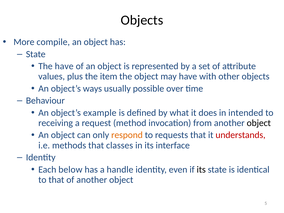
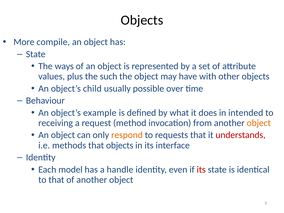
The have: have -> ways
item: item -> such
ways: ways -> child
object at (259, 123) colour: black -> orange
that classes: classes -> objects
below: below -> model
its at (201, 170) colour: black -> red
